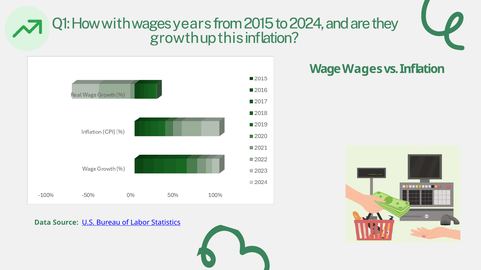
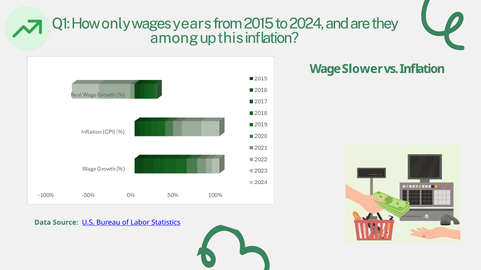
with: with -> only
growth: growth -> among
Wage Wages: Wages -> Slower
